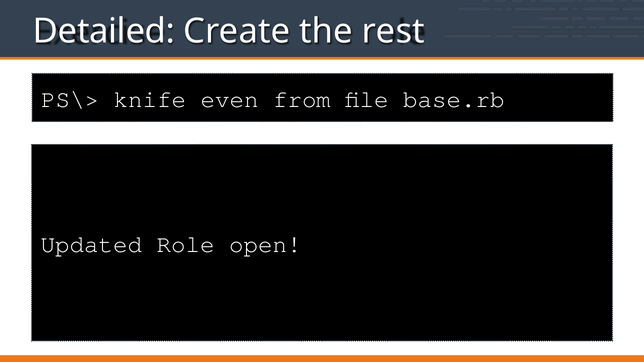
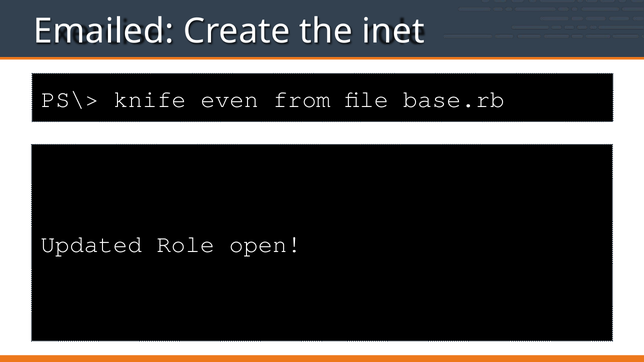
Detailed: Detailed -> Emailed
rest: rest -> inet
